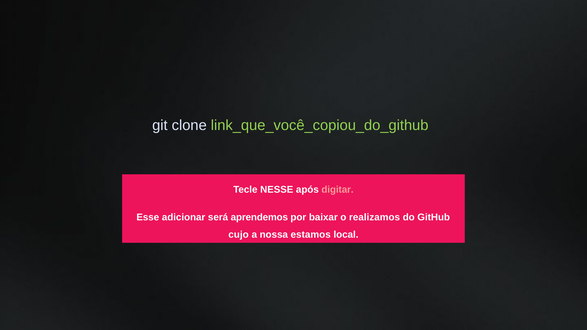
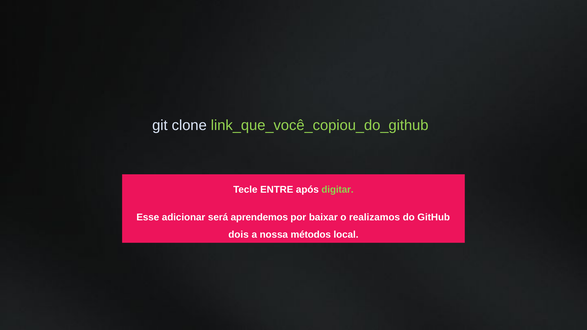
NESSE: NESSE -> ENTRE
digitar colour: pink -> light green
cujo: cujo -> dois
estamos: estamos -> métodos
